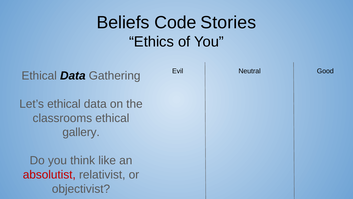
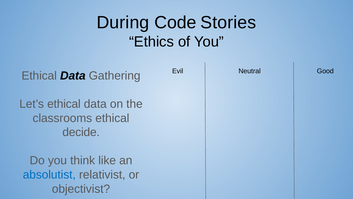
Beliefs: Beliefs -> During
gallery: gallery -> decide
absolutist colour: red -> blue
